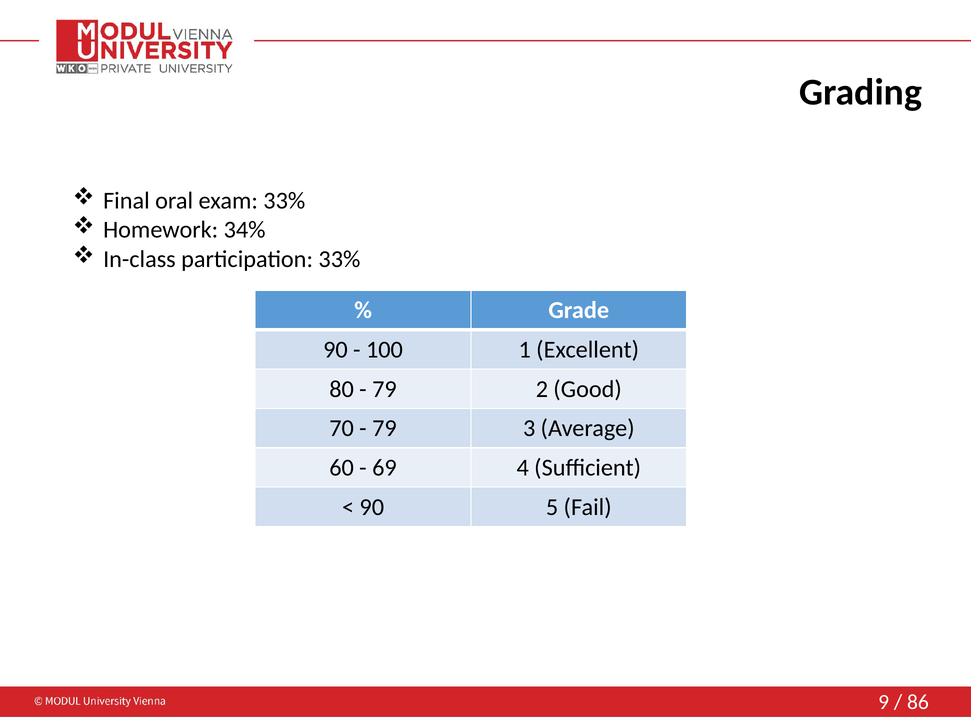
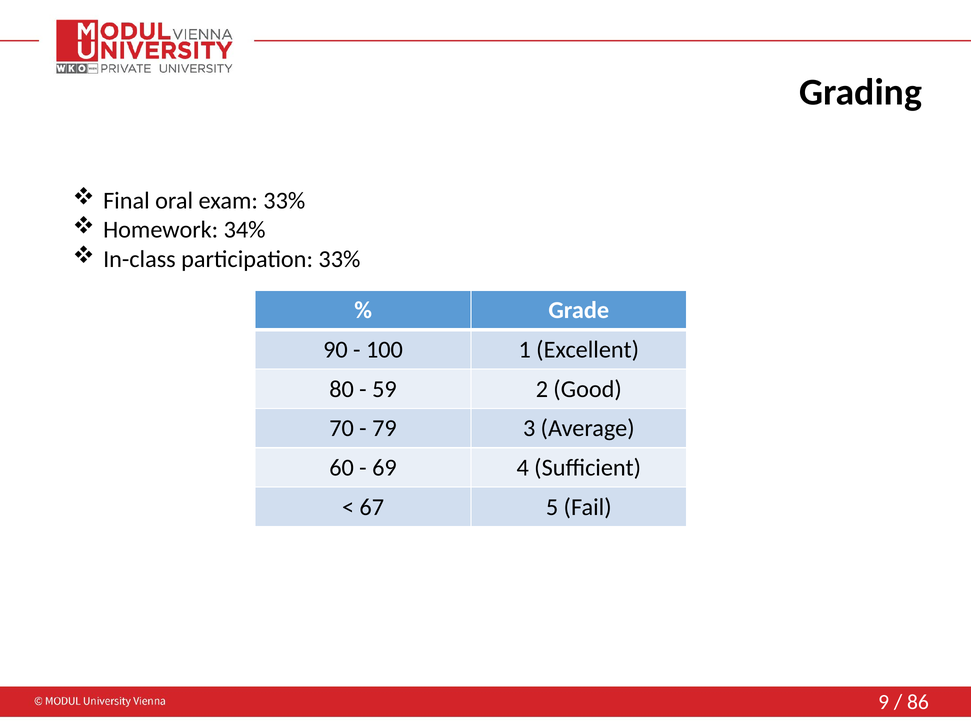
79 at (384, 389): 79 -> 59
90 at (372, 507): 90 -> 67
